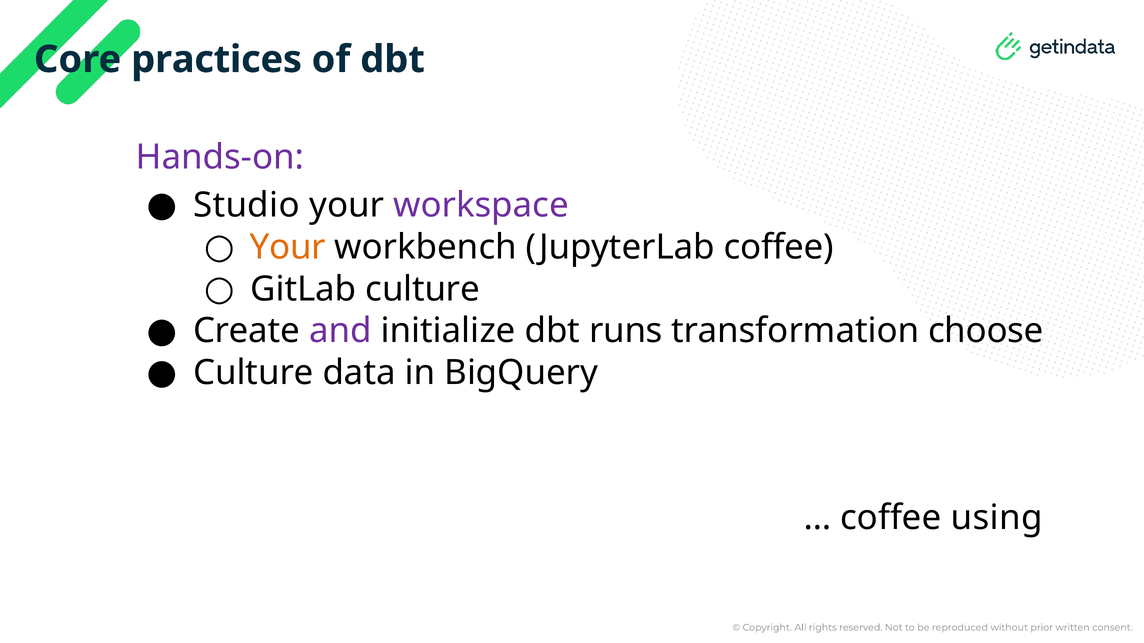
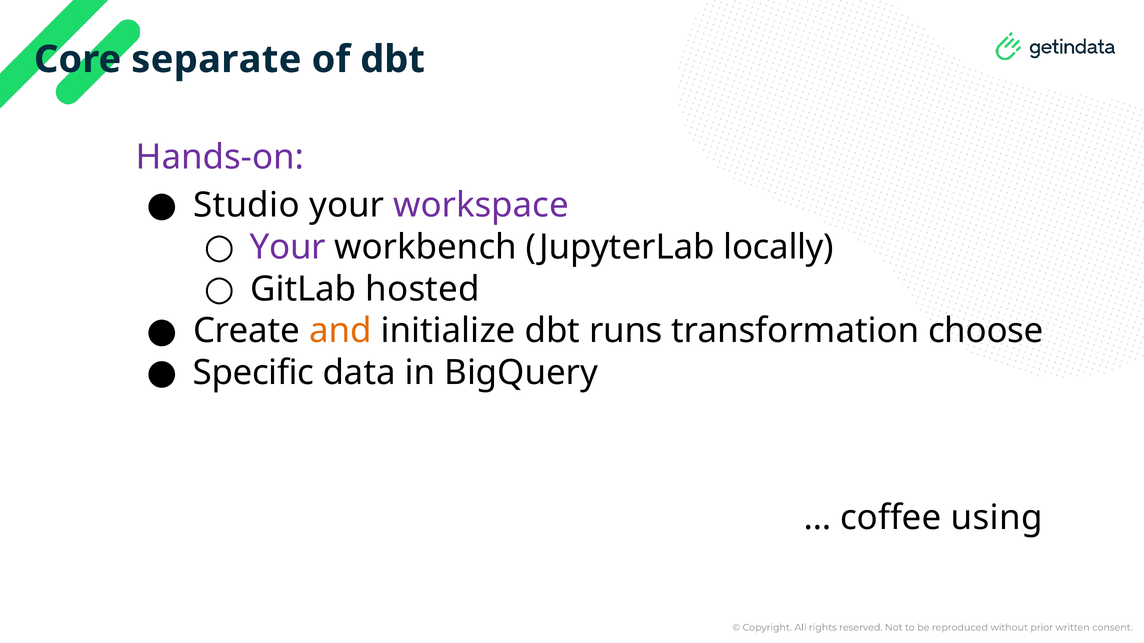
practices: practices -> separate
Your at (288, 247) colour: orange -> purple
JupyterLab coffee: coffee -> locally
GitLab culture: culture -> hosted
and colour: purple -> orange
Culture at (253, 373): Culture -> Specific
